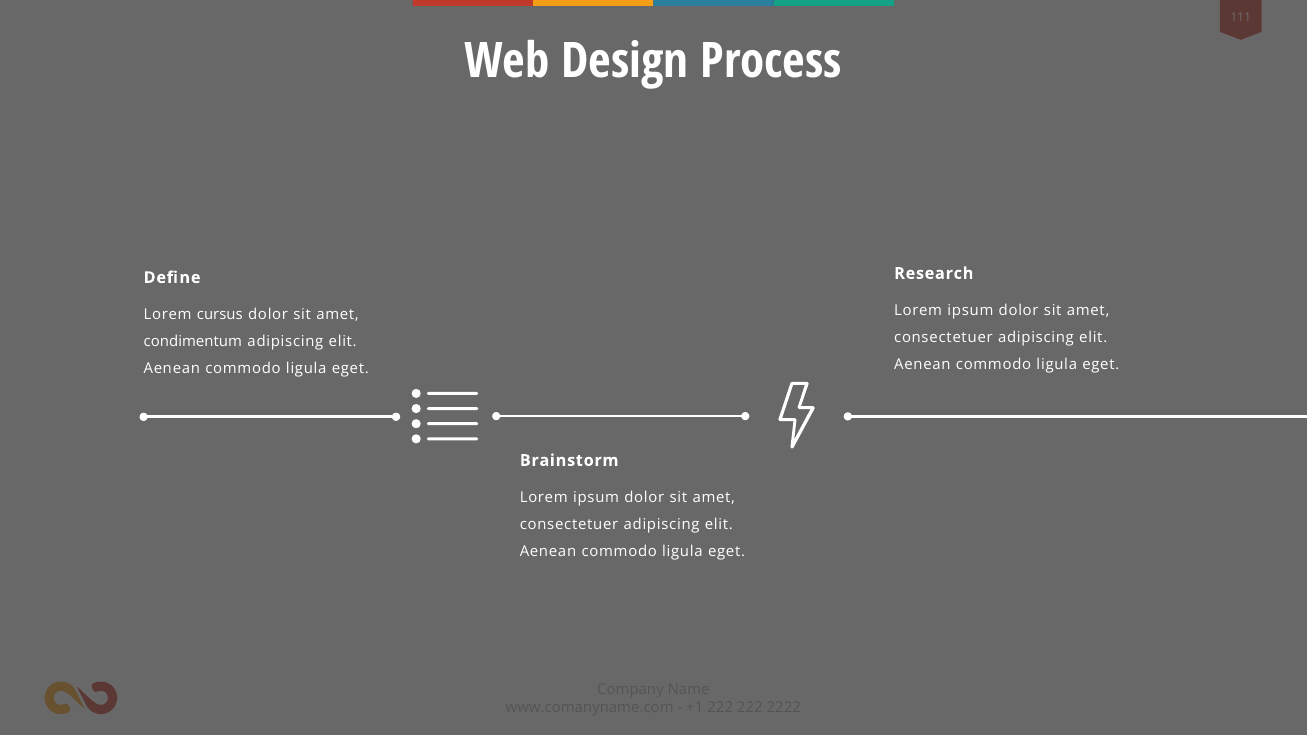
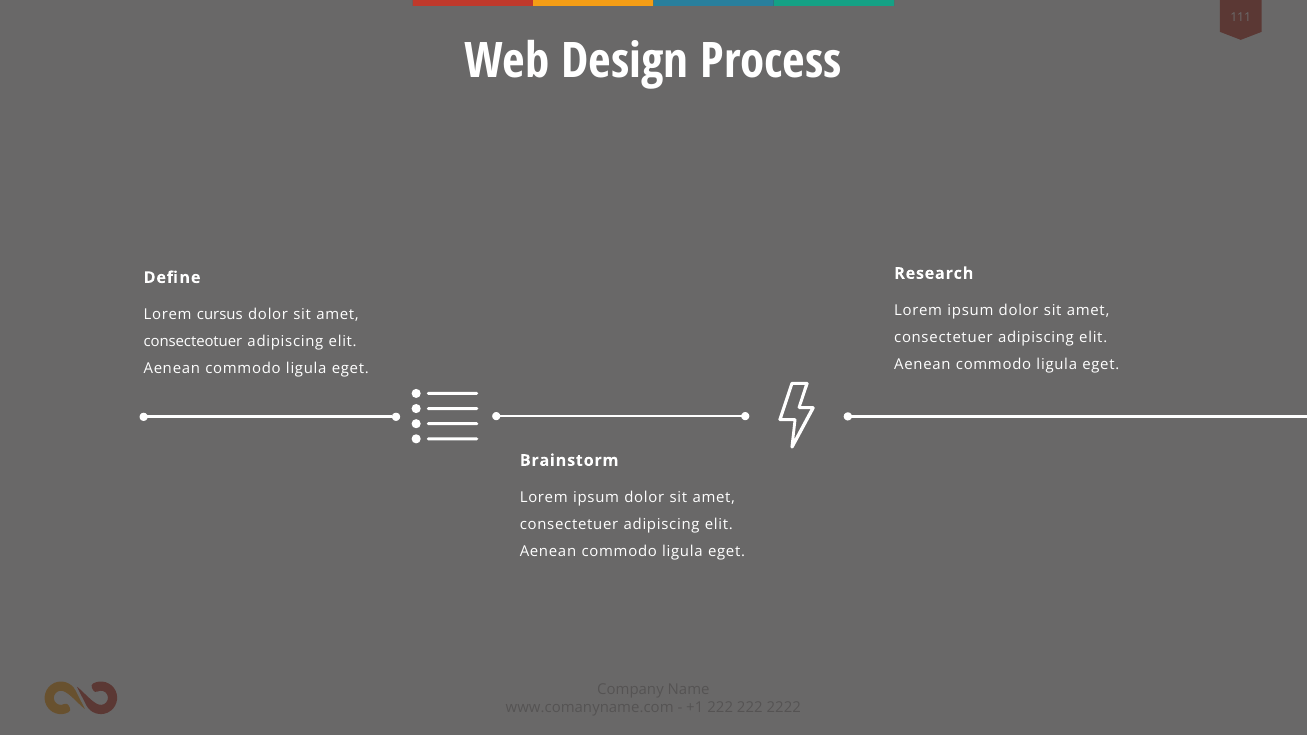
condimentum: condimentum -> consecteotuer
